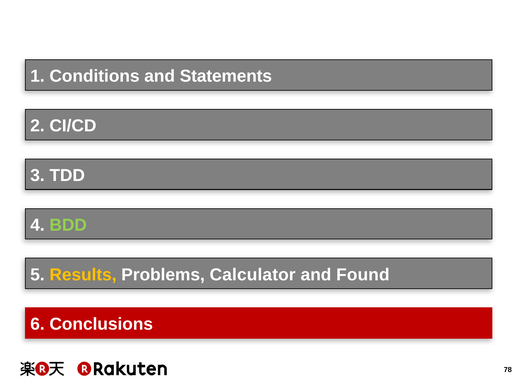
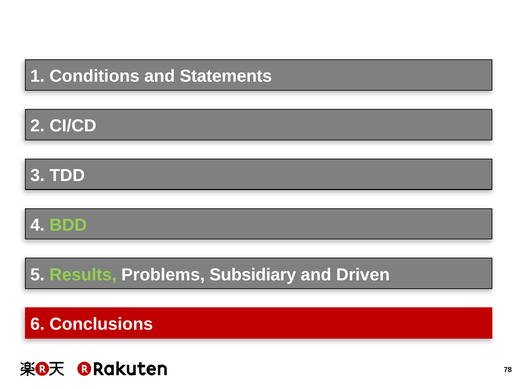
Results colour: yellow -> light green
Calculator: Calculator -> Subsidiary
Found: Found -> Driven
